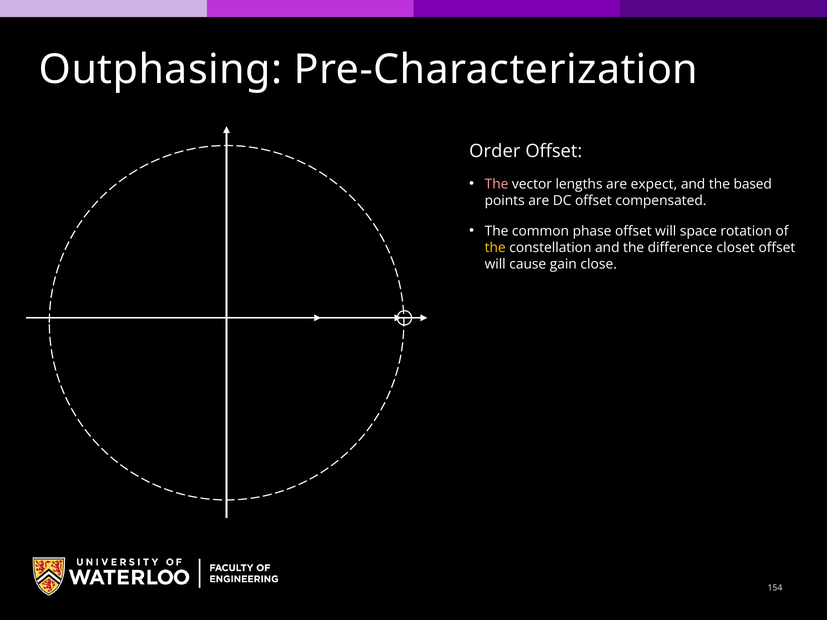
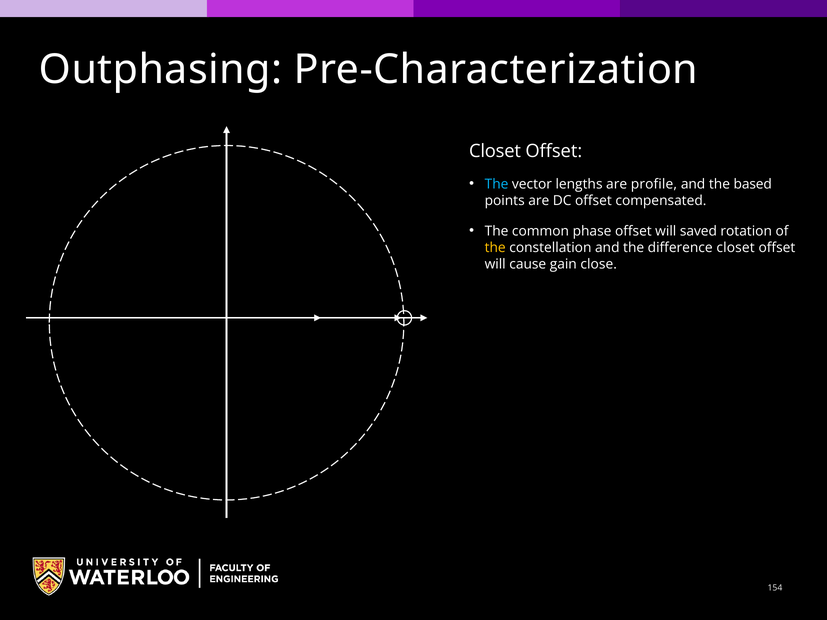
Order at (495, 151): Order -> Closet
The at (497, 184) colour: pink -> light blue
expect: expect -> profile
space: space -> saved
